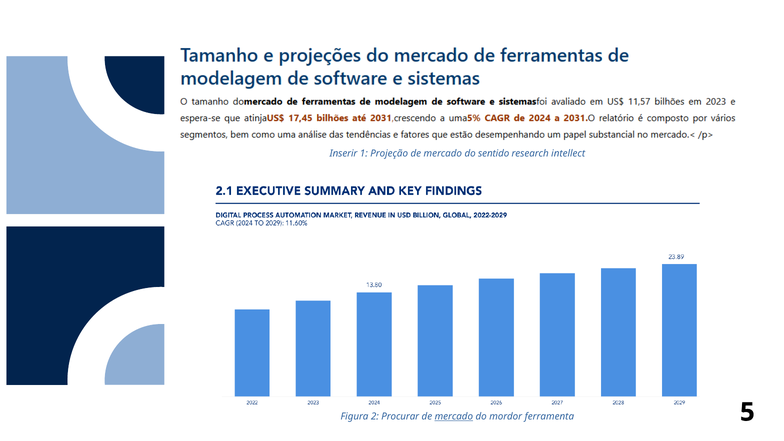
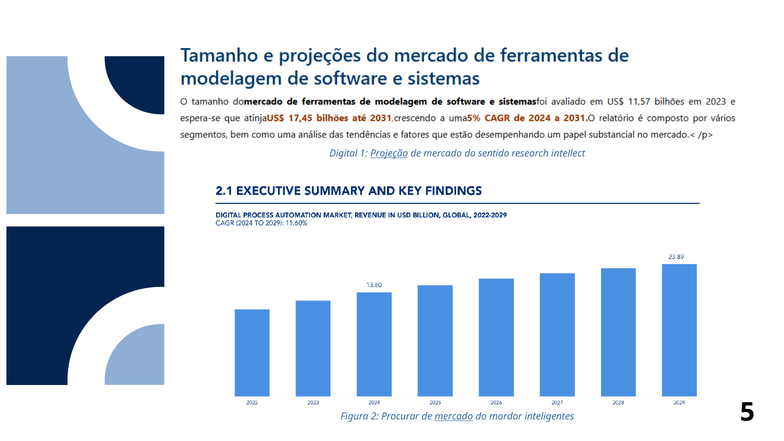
Inserir: Inserir -> Digital
Projeção underline: none -> present
ferramenta: ferramenta -> inteligentes
